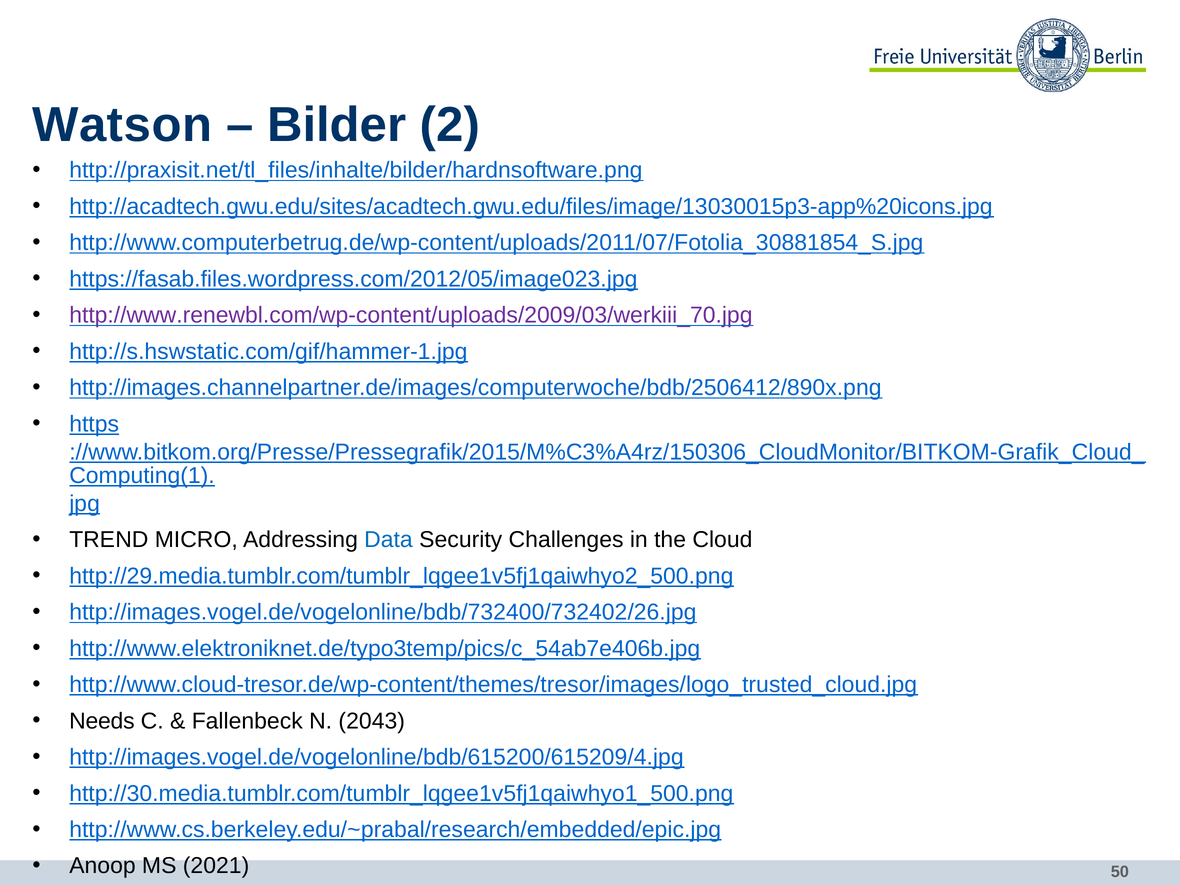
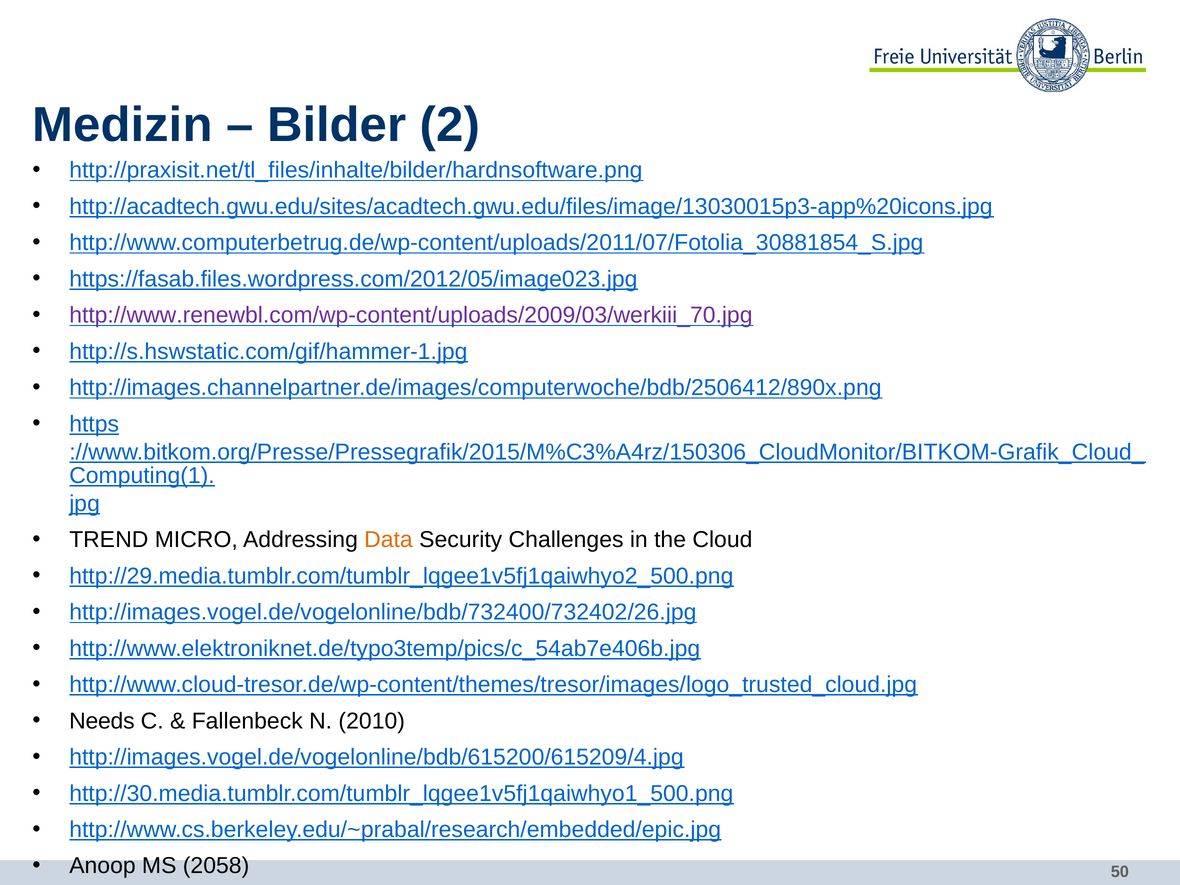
Watson: Watson -> Medizin
Data colour: blue -> orange
2043: 2043 -> 2010
2021: 2021 -> 2058
